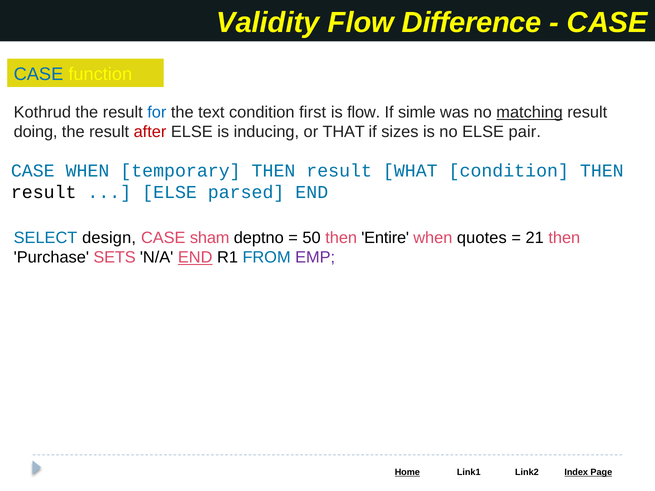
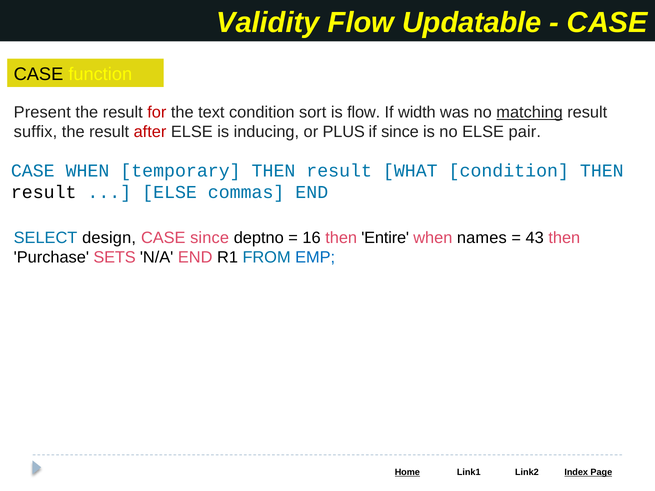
Difference: Difference -> Updatable
CASE at (38, 74) colour: blue -> black
Kothrud: Kothrud -> Present
for colour: blue -> red
first: first -> sort
simle: simle -> width
doing: doing -> suffix
THAT: THAT -> PLUS
if sizes: sizes -> since
parsed: parsed -> commas
CASE sham: sham -> since
50: 50 -> 16
quotes: quotes -> names
21: 21 -> 43
END at (195, 258) underline: present -> none
EMP colour: purple -> blue
